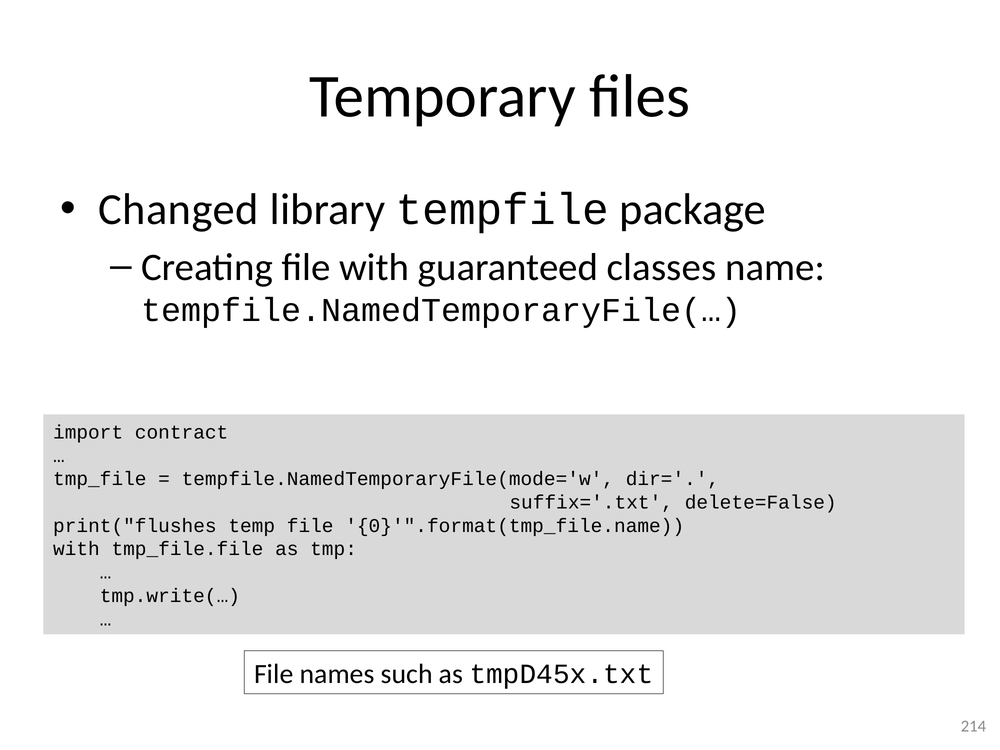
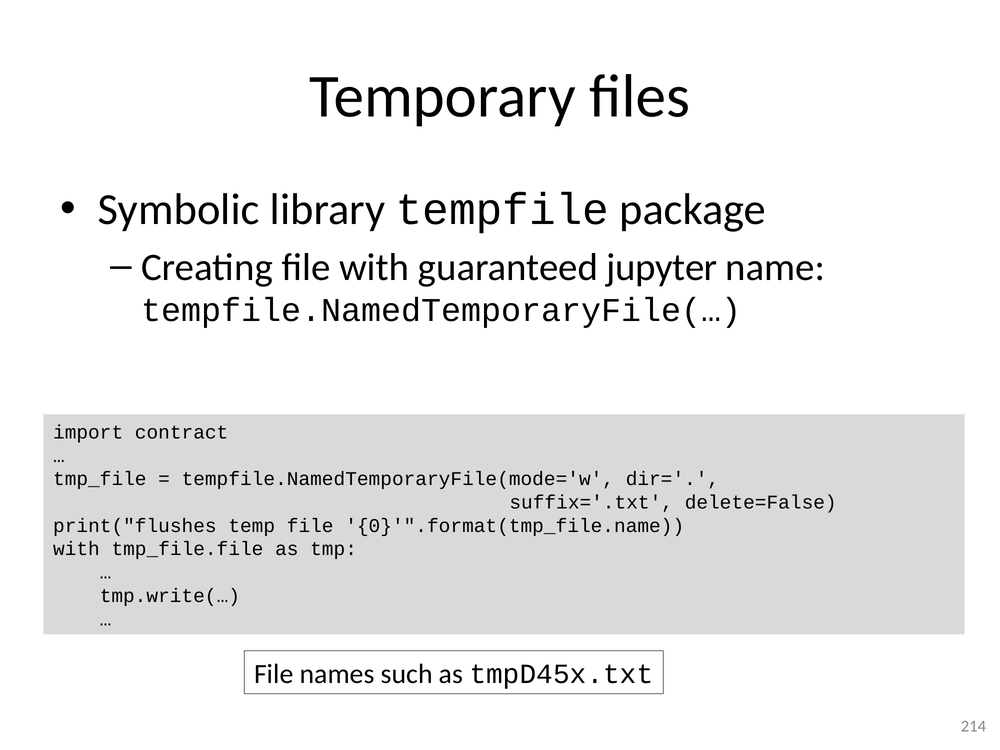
Changed: Changed -> Symbolic
classes: classes -> jupyter
